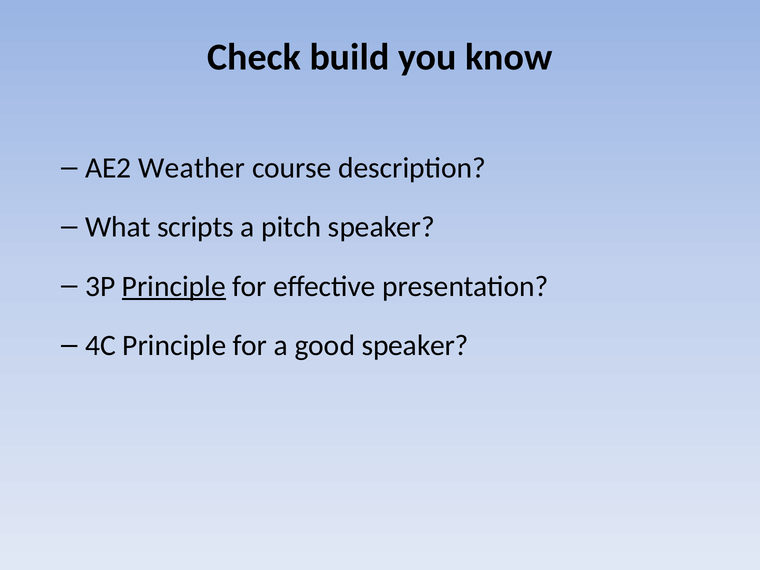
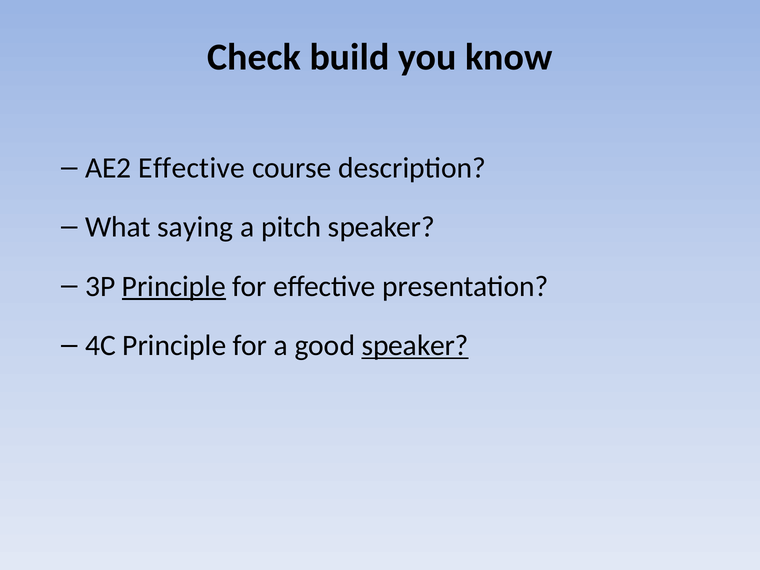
AE2 Weather: Weather -> Effective
scripts: scripts -> saying
speaker at (415, 345) underline: none -> present
